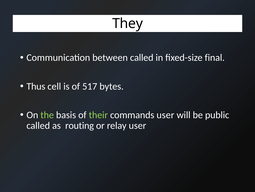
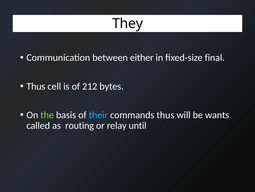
between called: called -> either
517: 517 -> 212
their colour: light green -> light blue
commands user: user -> thus
public: public -> wants
relay user: user -> until
